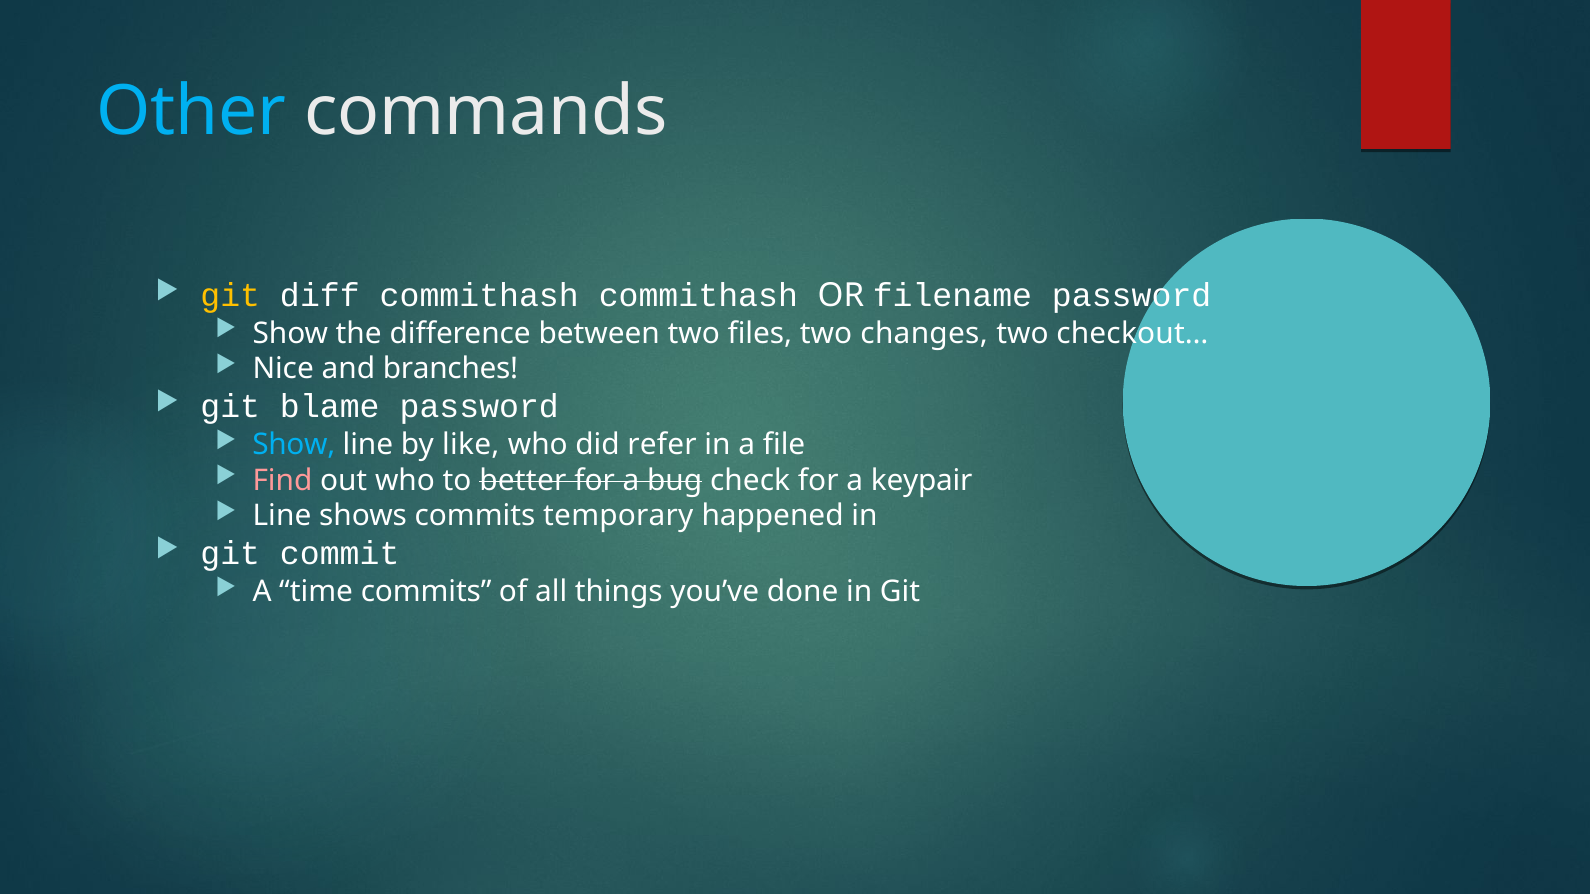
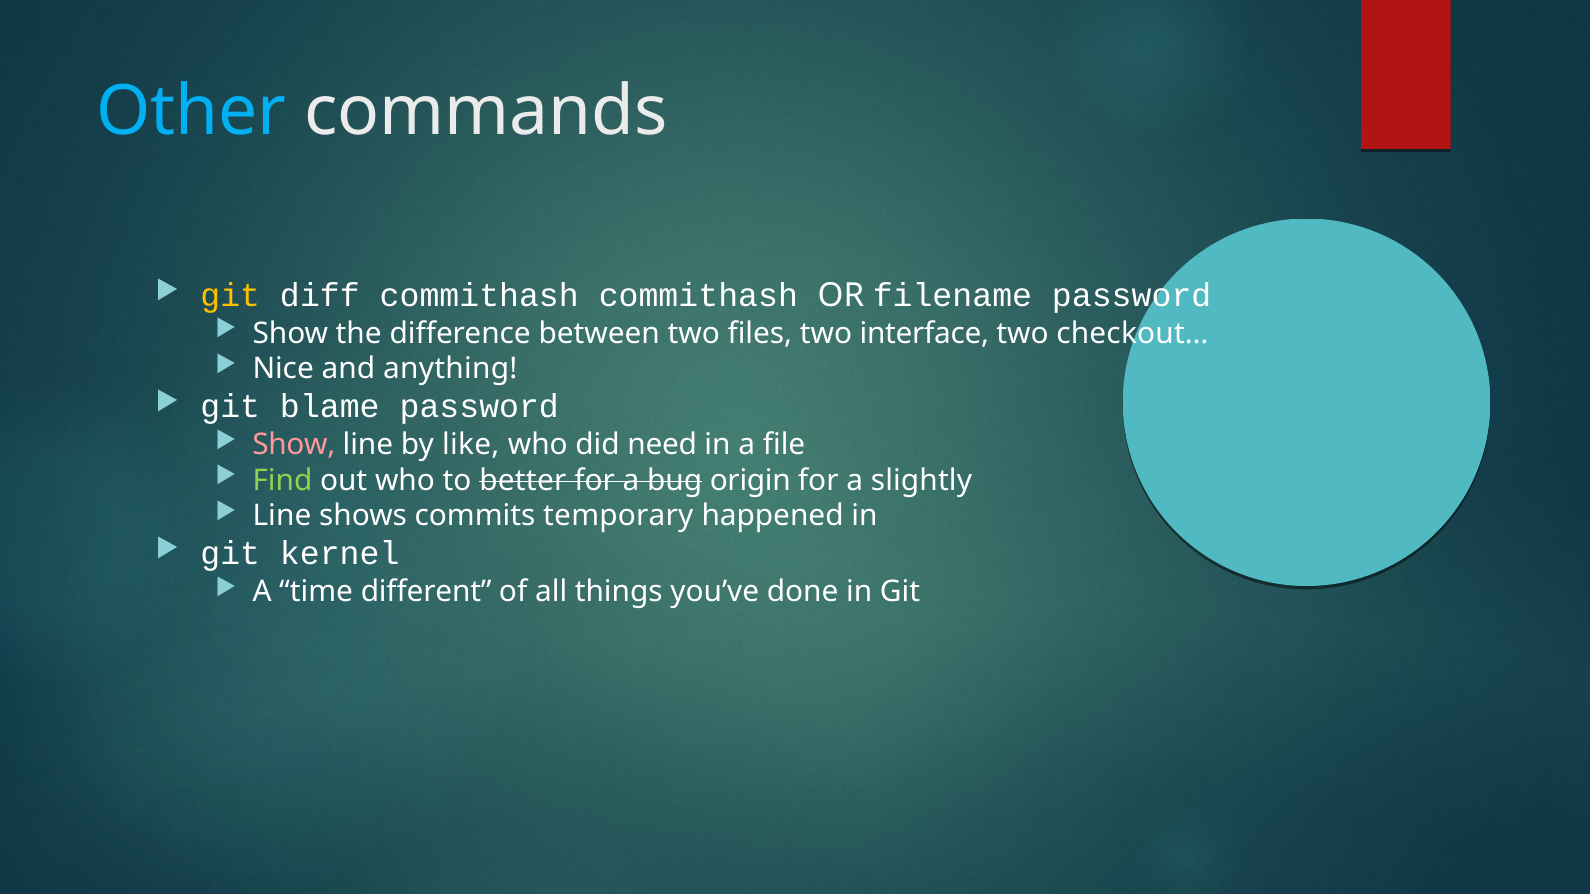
changes: changes -> interface
branches: branches -> anything
Show at (294, 445) colour: light blue -> pink
refer: refer -> need
Find colour: pink -> light green
check: check -> origin
keypair: keypair -> slightly
commit: commit -> kernel
time commits: commits -> different
